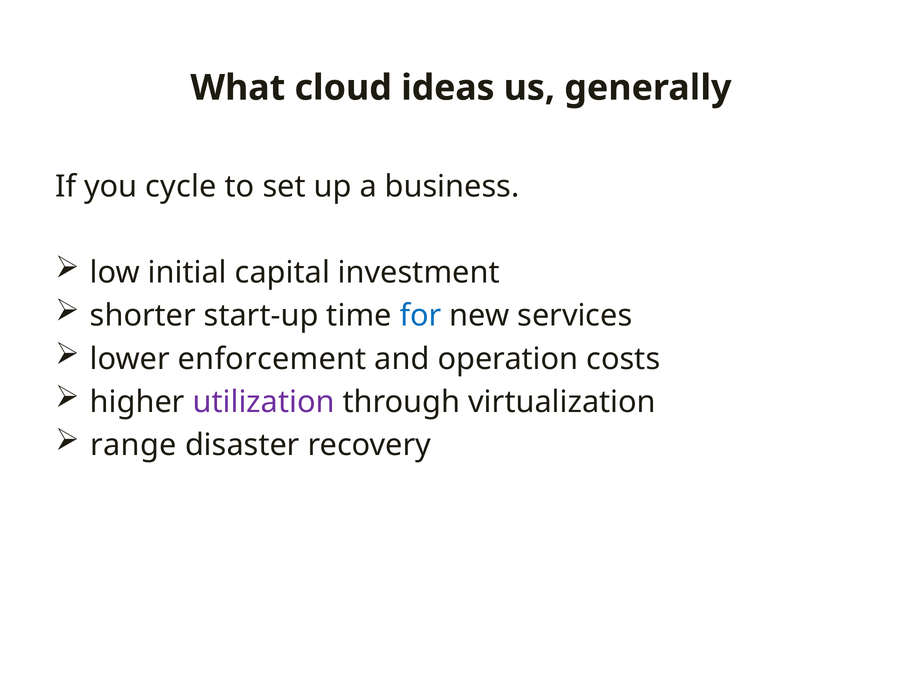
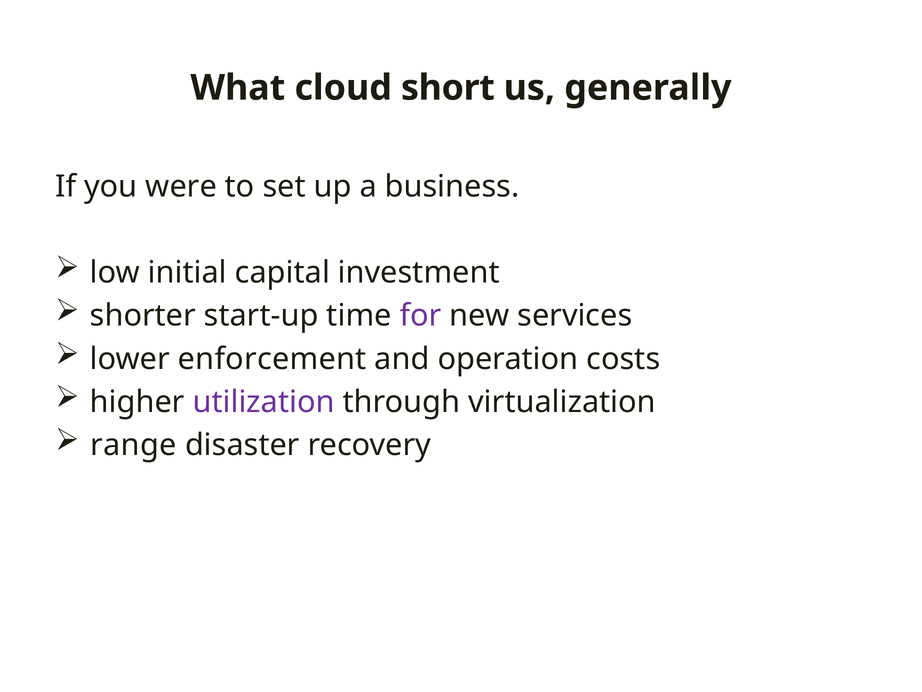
ideas: ideas -> short
cycle: cycle -> were
for colour: blue -> purple
